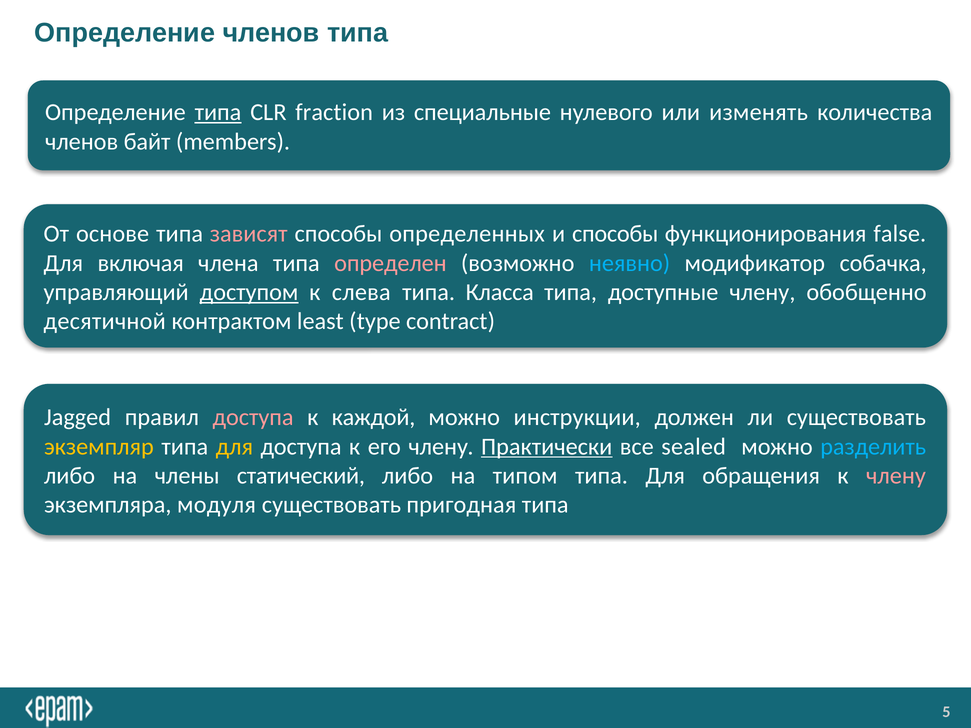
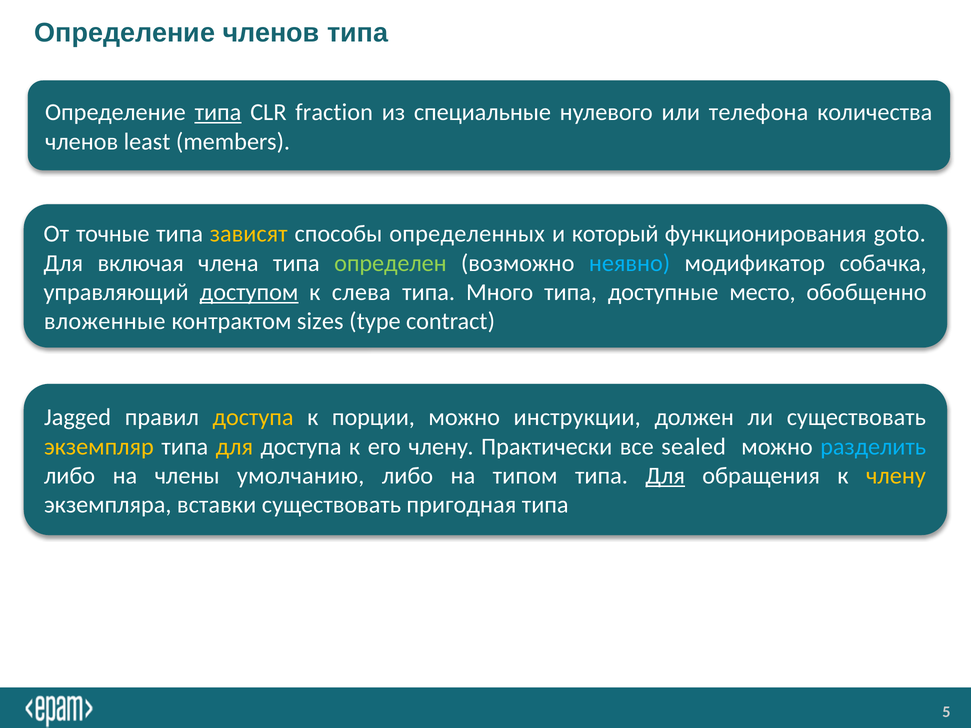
изменять: изменять -> телефона
байт: байт -> least
основе: основе -> точные
зависят colour: pink -> yellow
и способы: способы -> который
false: false -> goto
определен colour: pink -> light green
Класса: Класса -> Много
доступные члену: члену -> место
десятичной: десятичной -> вложенные
least: least -> sizes
доступа at (253, 418) colour: pink -> yellow
каждой: каждой -> порции
Практически underline: present -> none
статический: статический -> умолчанию
Для at (665, 476) underline: none -> present
члену at (896, 476) colour: pink -> yellow
модуля: модуля -> вставки
